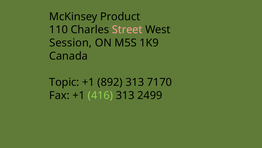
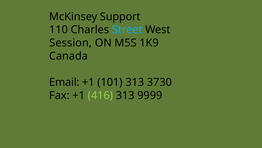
Product: Product -> Support
Street colour: pink -> light blue
Topic: Topic -> Email
892: 892 -> 101
7170: 7170 -> 3730
2499: 2499 -> 9999
